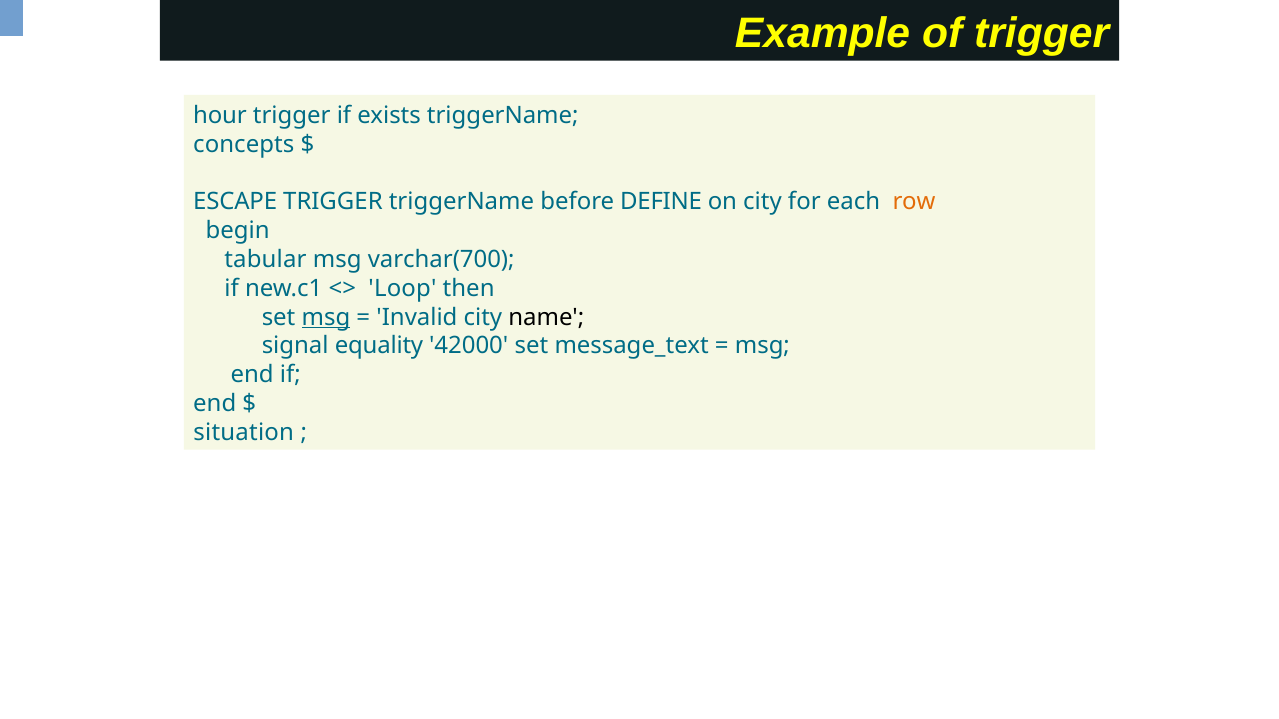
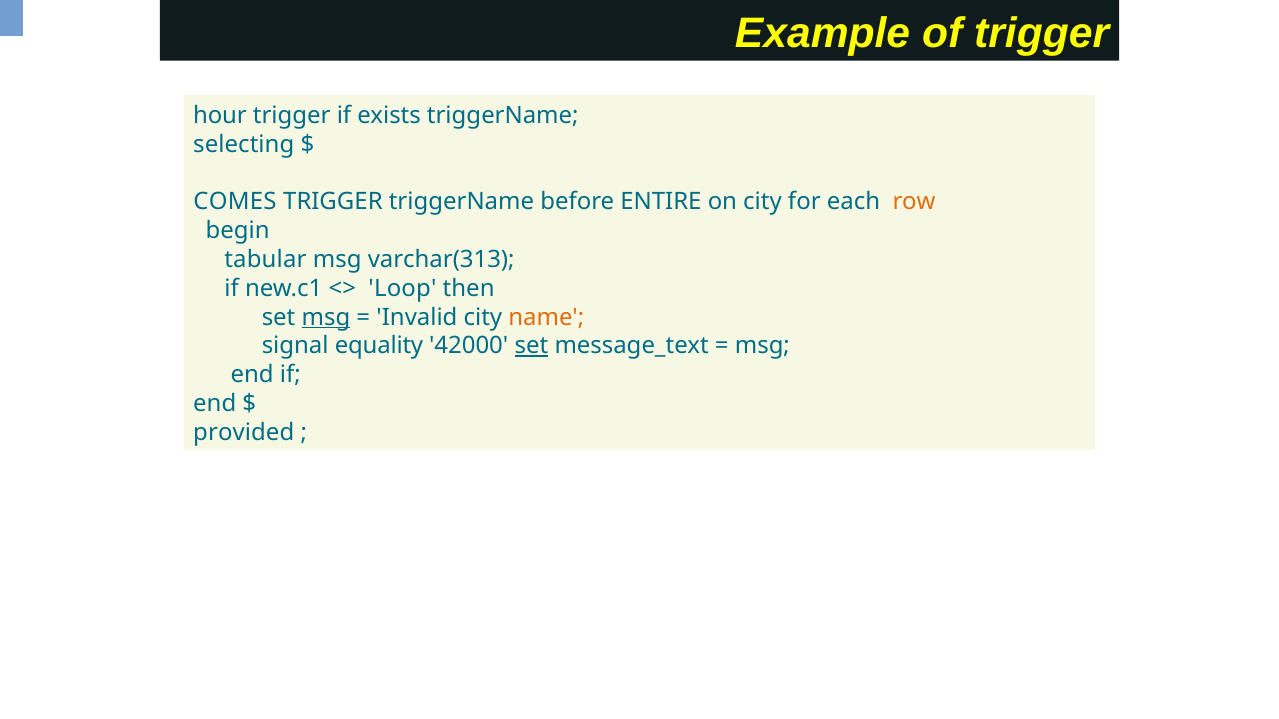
concepts: concepts -> selecting
ESCAPE: ESCAPE -> COMES
DEFINE: DEFINE -> ENTIRE
varchar(700: varchar(700 -> varchar(313
name colour: black -> orange
set at (531, 346) underline: none -> present
situation: situation -> provided
